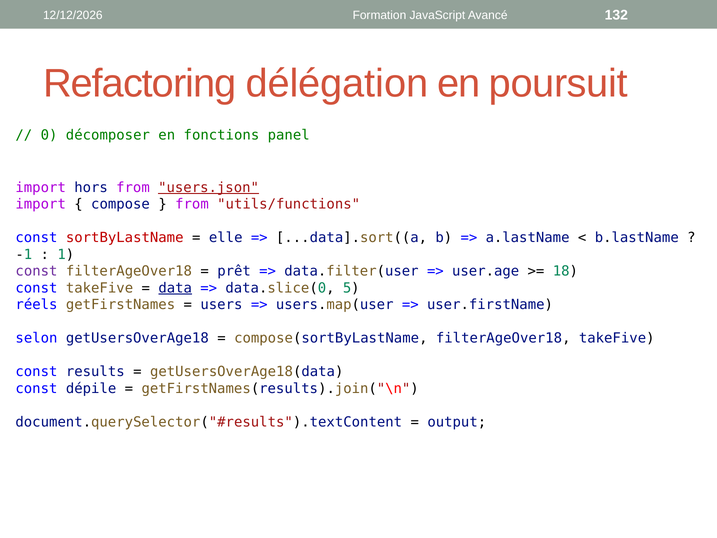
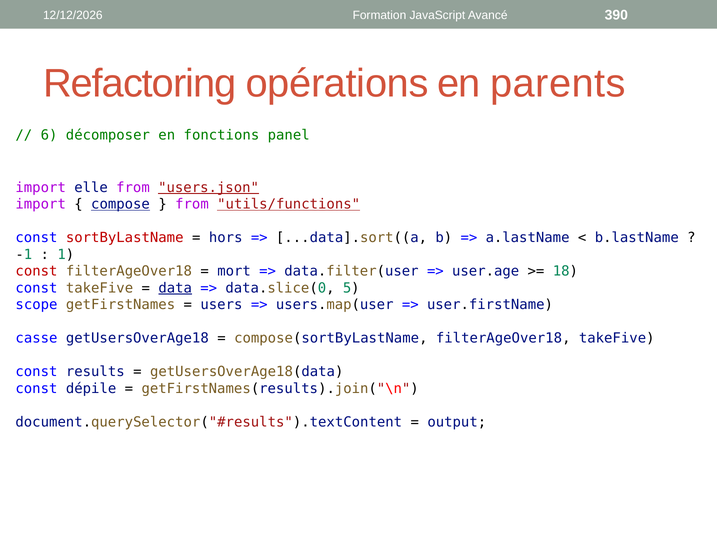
132: 132 -> 390
délégation: délégation -> opérations
poursuit: poursuit -> parents
0: 0 -> 6
hors: hors -> elle
compose underline: none -> present
utils/functions underline: none -> present
elle: elle -> hors
const at (36, 271) colour: purple -> red
prêt: prêt -> mort
réels: réels -> scope
selon: selon -> casse
